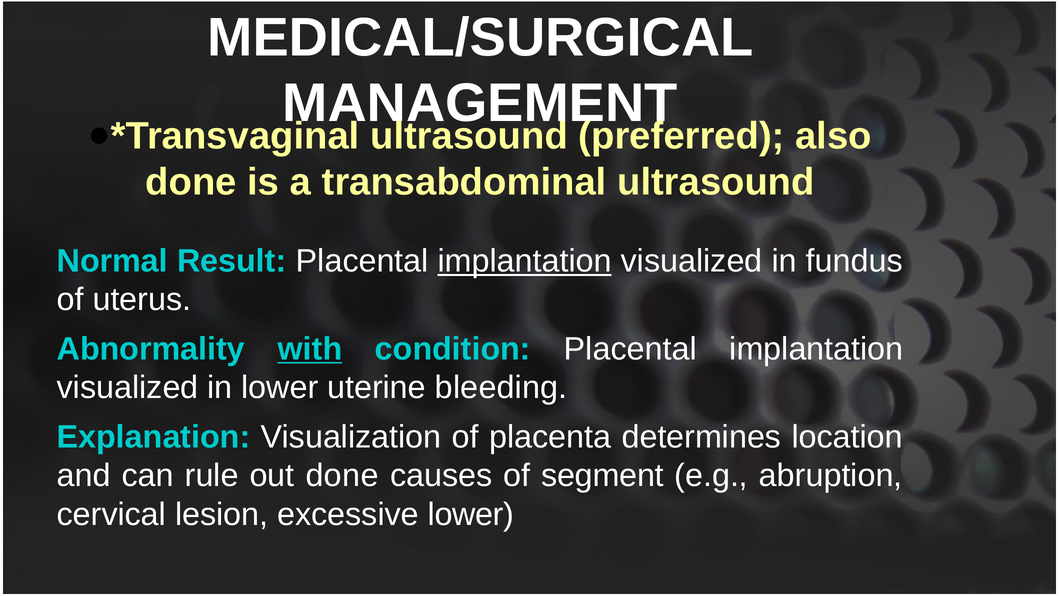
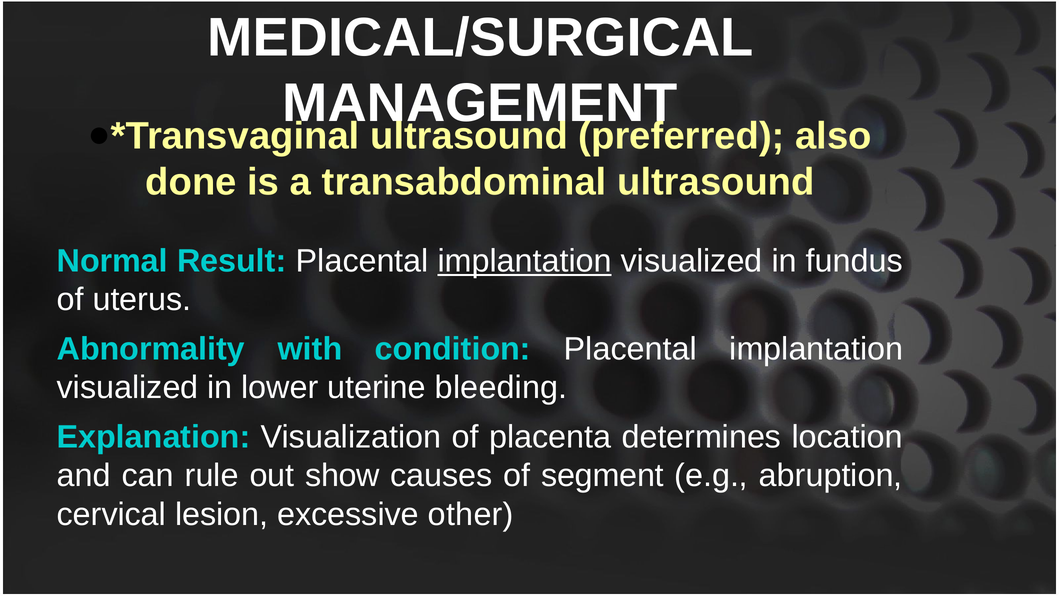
with underline: present -> none
out done: done -> show
excessive lower: lower -> other
